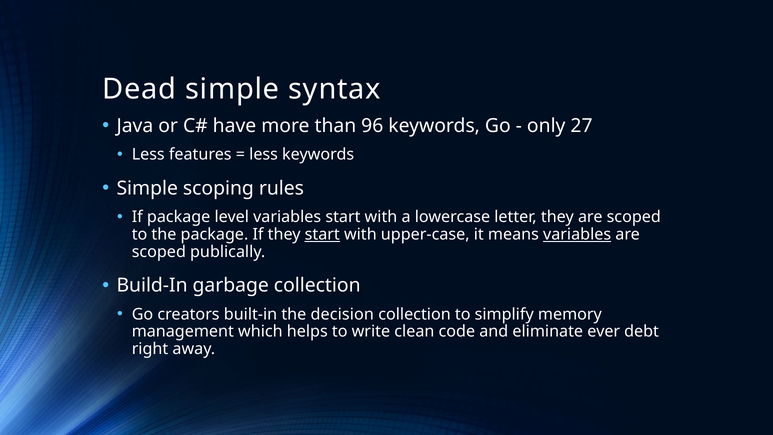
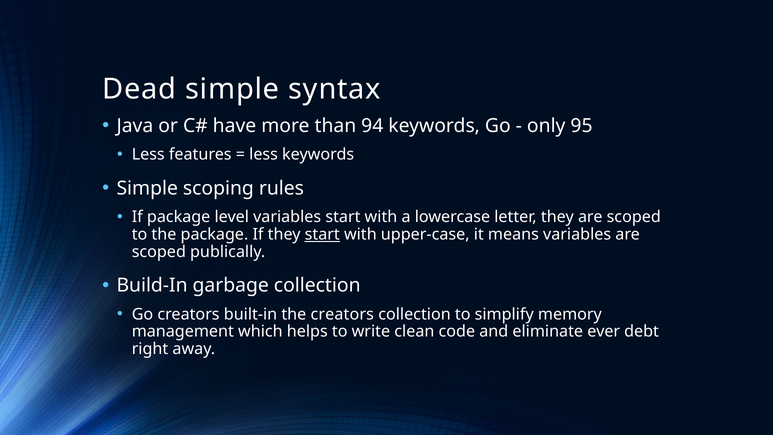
96: 96 -> 94
27: 27 -> 95
variables at (577, 234) underline: present -> none
the decision: decision -> creators
